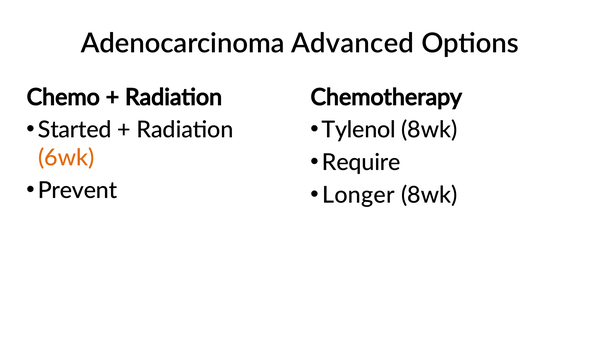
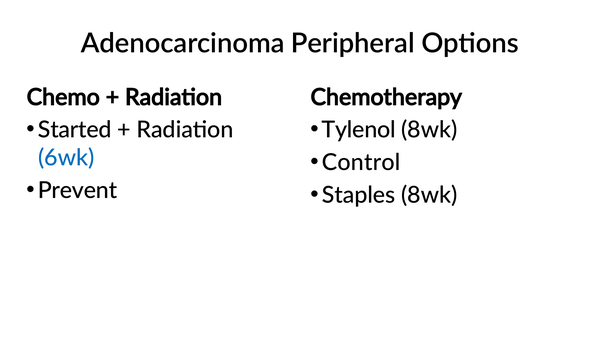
Advanced: Advanced -> Peripheral
6wk colour: orange -> blue
Require: Require -> Control
Longer: Longer -> Staples
